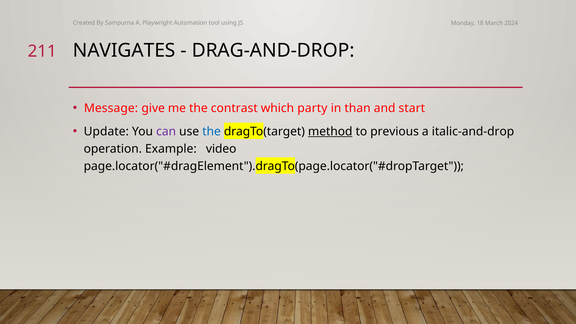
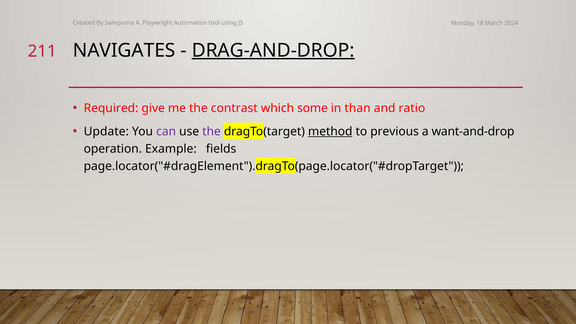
DRAG-AND-DROP underline: none -> present
Message: Message -> Required
party: party -> some
start: start -> ratio
the at (212, 132) colour: blue -> purple
italic-and-drop: italic-and-drop -> want-and-drop
video: video -> fields
